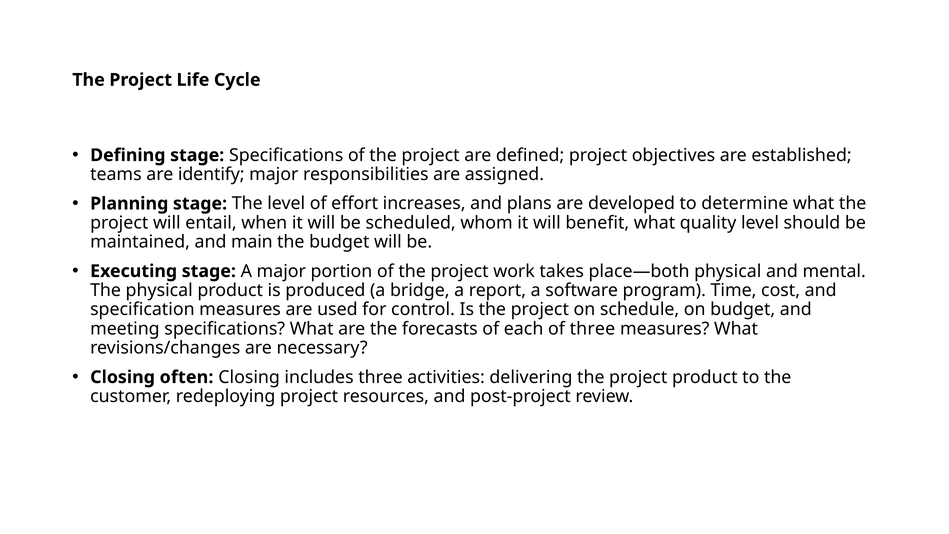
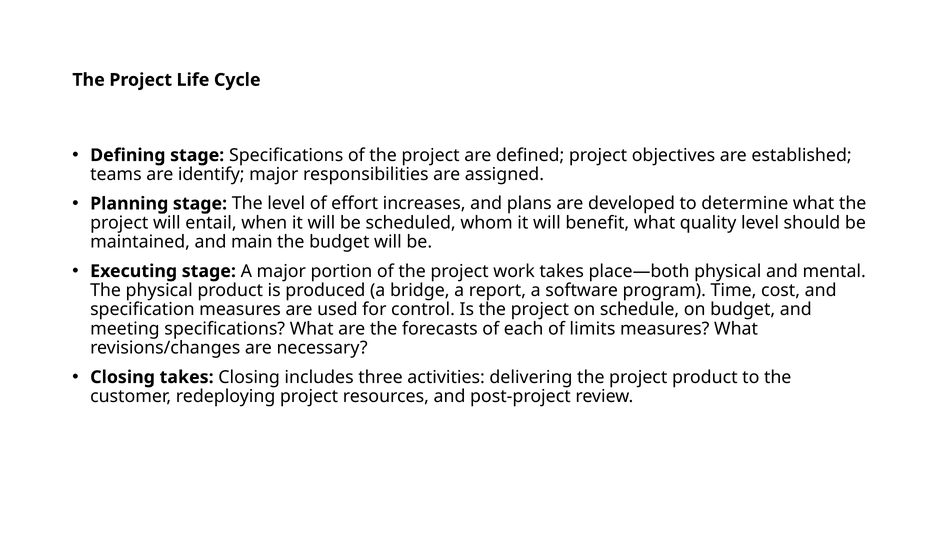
of three: three -> limits
Closing often: often -> takes
